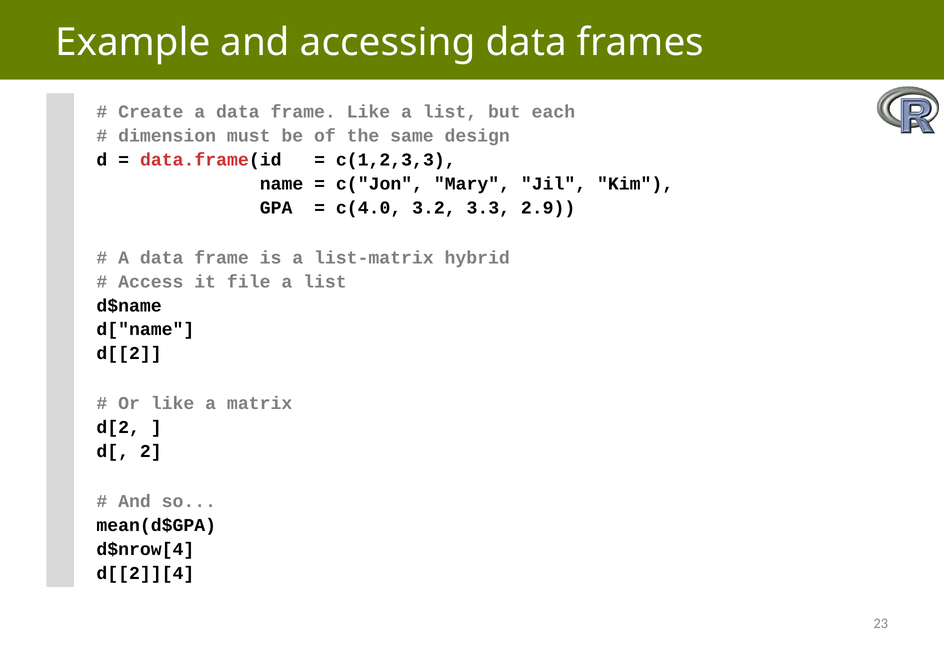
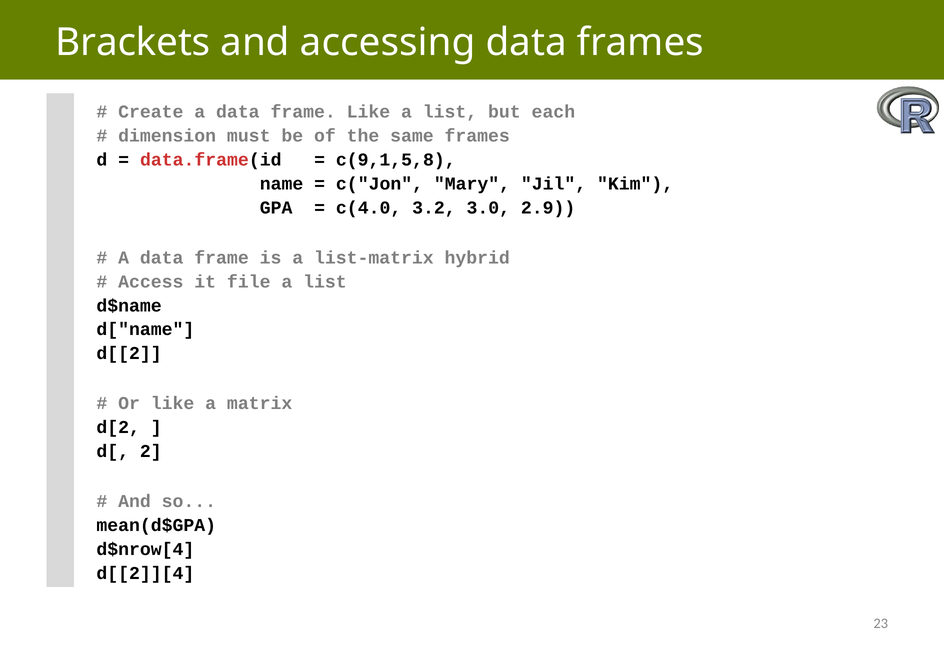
Example: Example -> Brackets
same design: design -> frames
c(1,2,3,3: c(1,2,3,3 -> c(9,1,5,8
3.3: 3.3 -> 3.0
